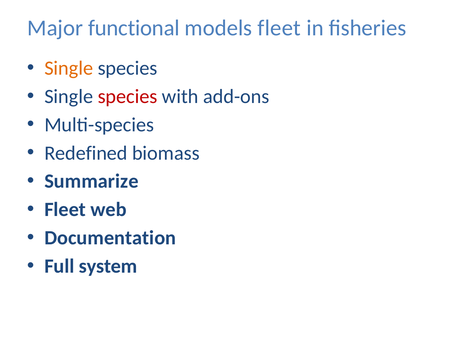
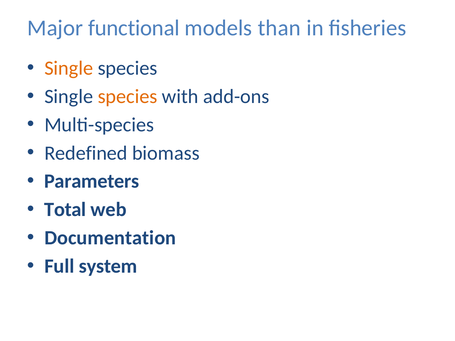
models fleet: fleet -> than
species at (128, 96) colour: red -> orange
Summarize: Summarize -> Parameters
Fleet at (65, 210): Fleet -> Total
